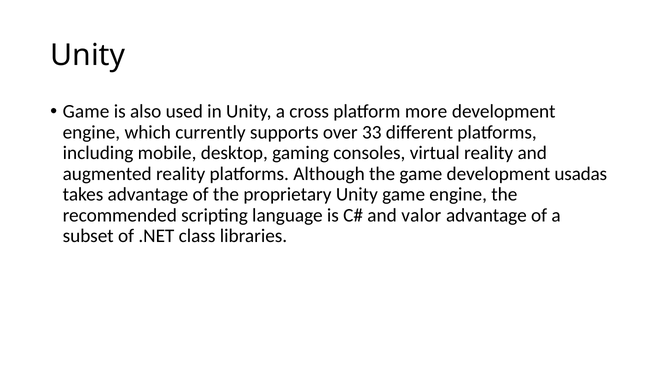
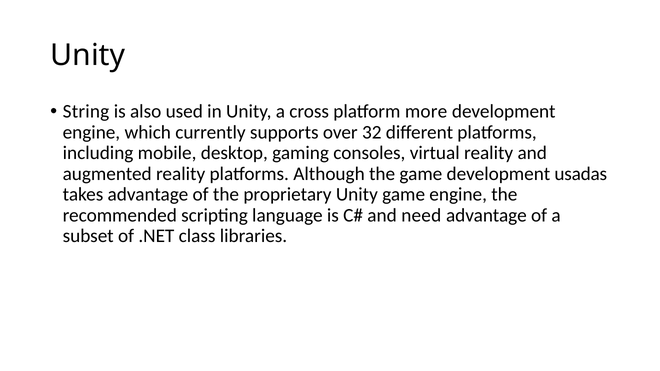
Game at (86, 112): Game -> String
33: 33 -> 32
valor: valor -> need
